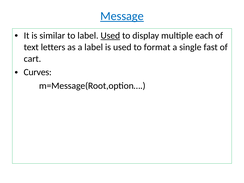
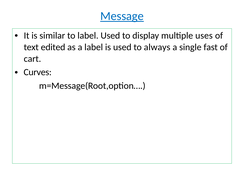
Used at (110, 36) underline: present -> none
each: each -> uses
letters: letters -> edited
format: format -> always
